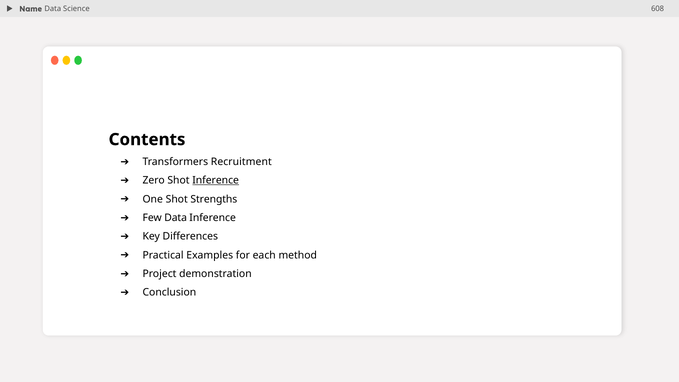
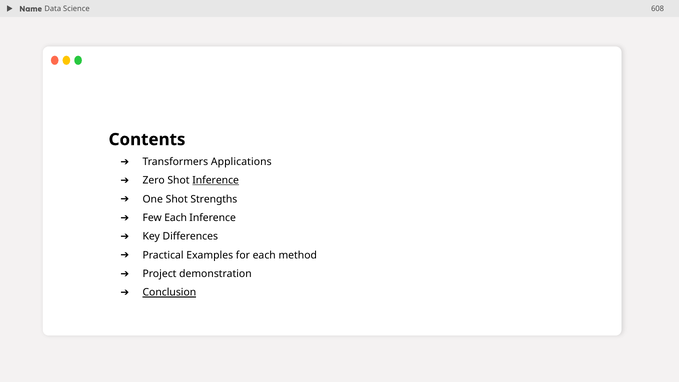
Recruitment: Recruitment -> Applications
Few Data: Data -> Each
Conclusion underline: none -> present
